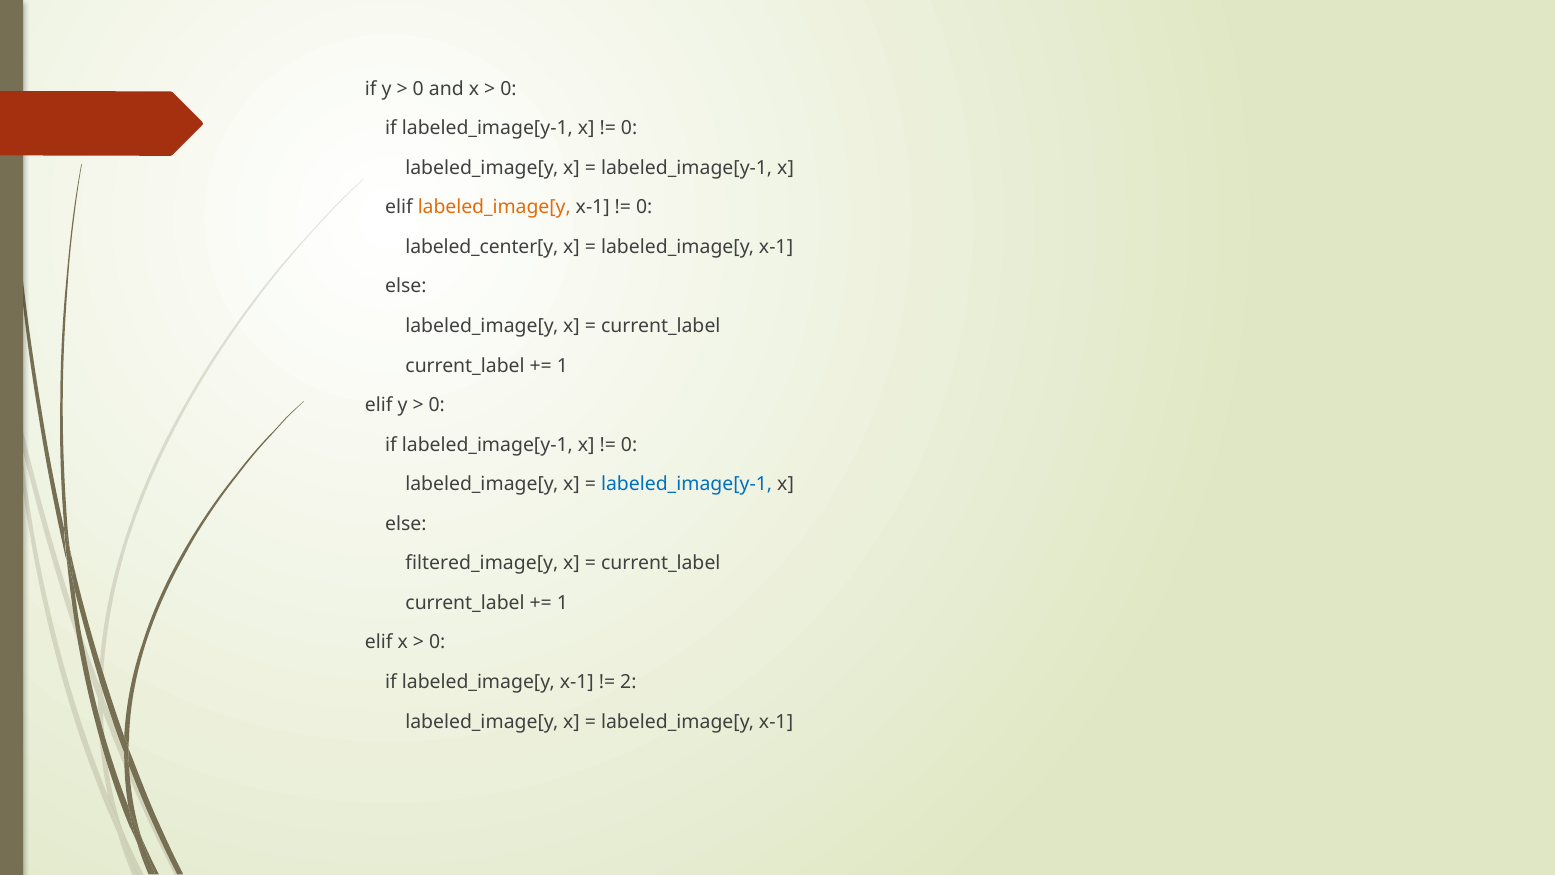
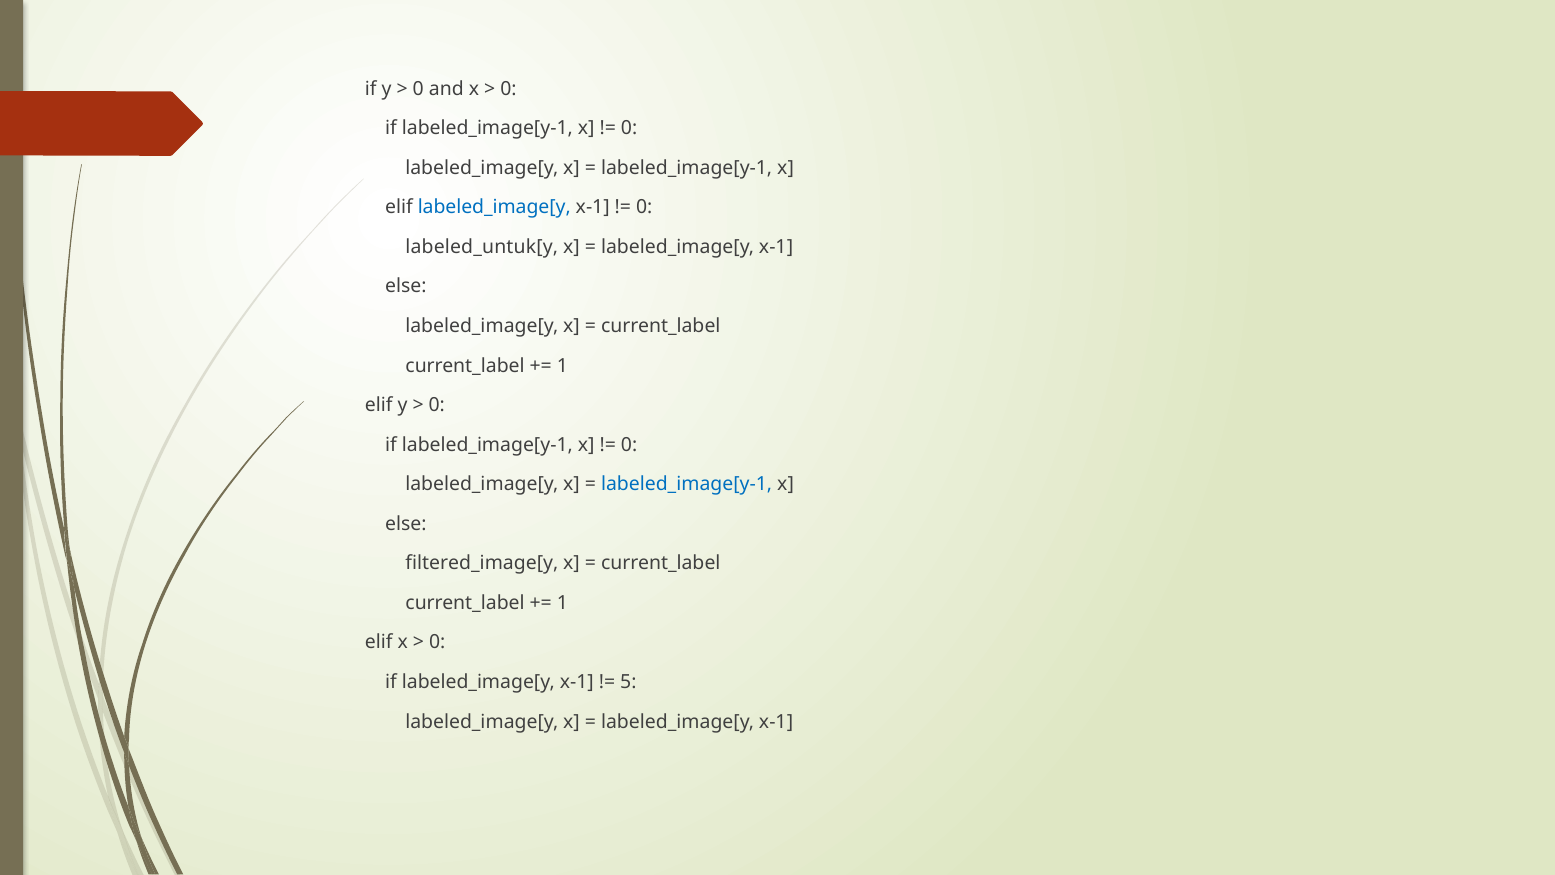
labeled_image[y at (494, 207) colour: orange -> blue
labeled_center[y: labeled_center[y -> labeled_untuk[y
2: 2 -> 5
